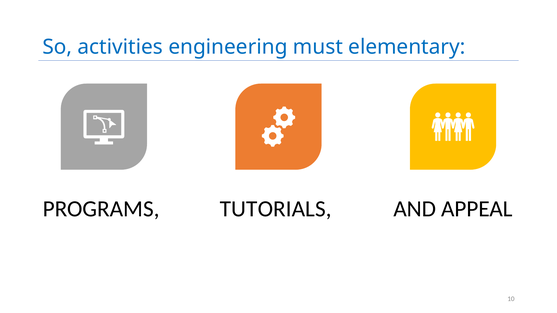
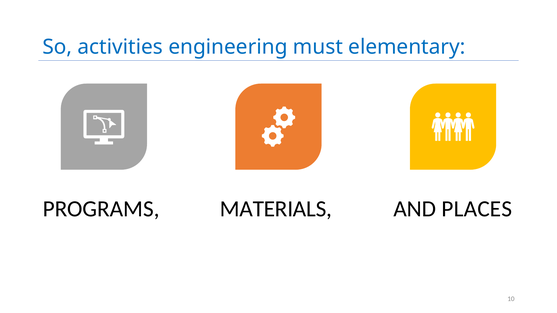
TUTORIALS: TUTORIALS -> MATERIALS
APPEAL: APPEAL -> PLACES
